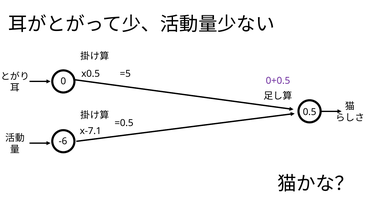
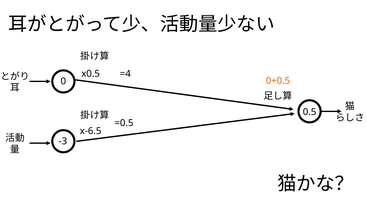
=5: =5 -> =4
0+0.5 colour: purple -> orange
x-7.1: x-7.1 -> x-6.5
-6: -6 -> -3
